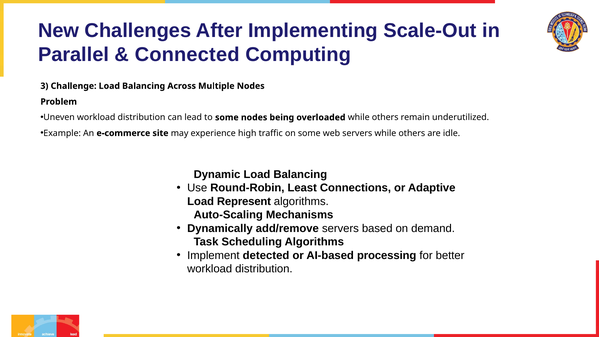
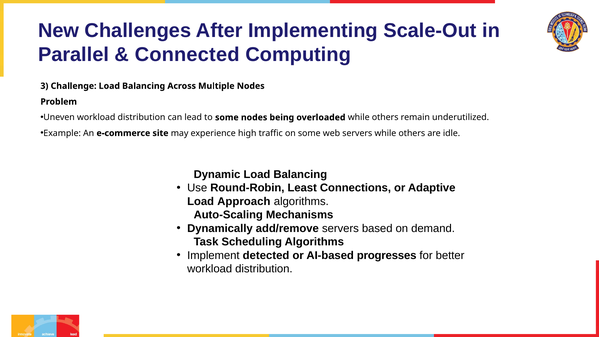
Represent: Represent -> Approach
processing: processing -> progresses
